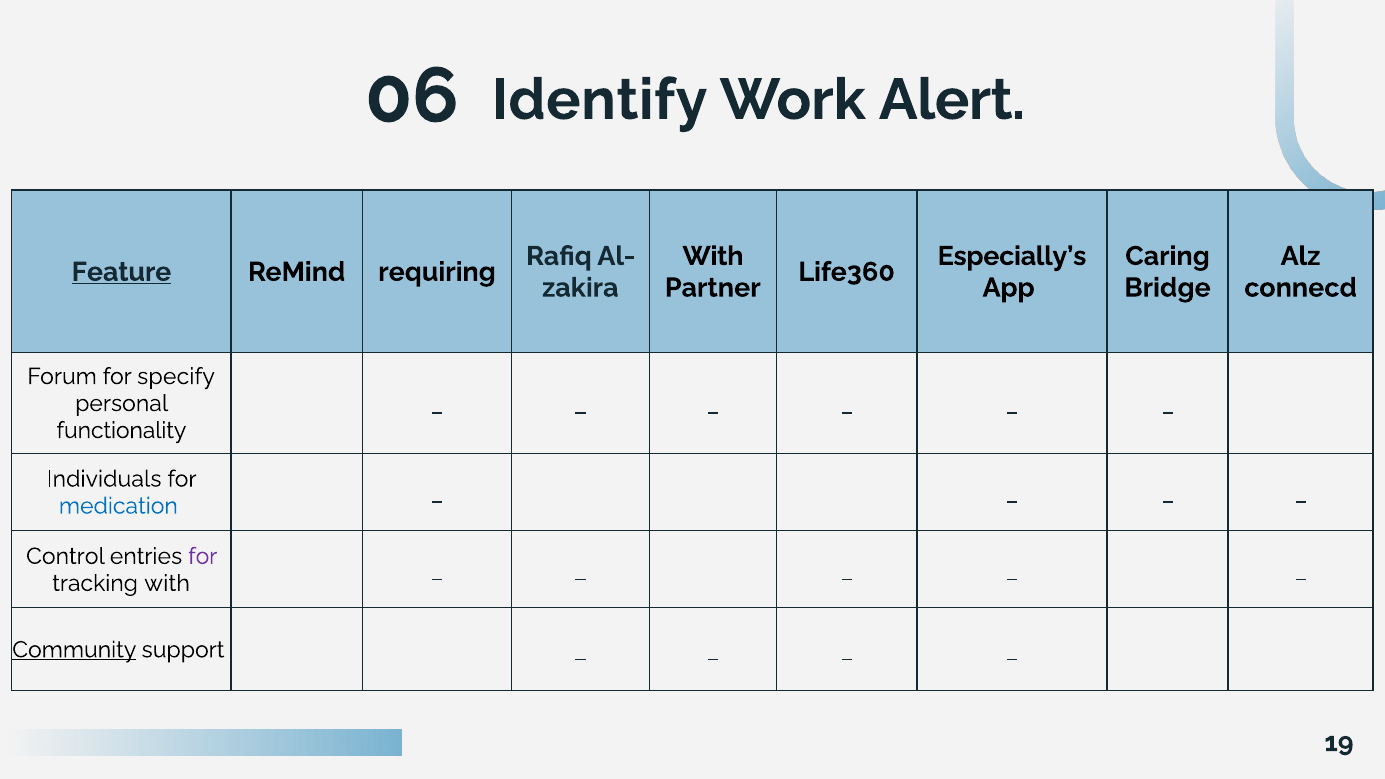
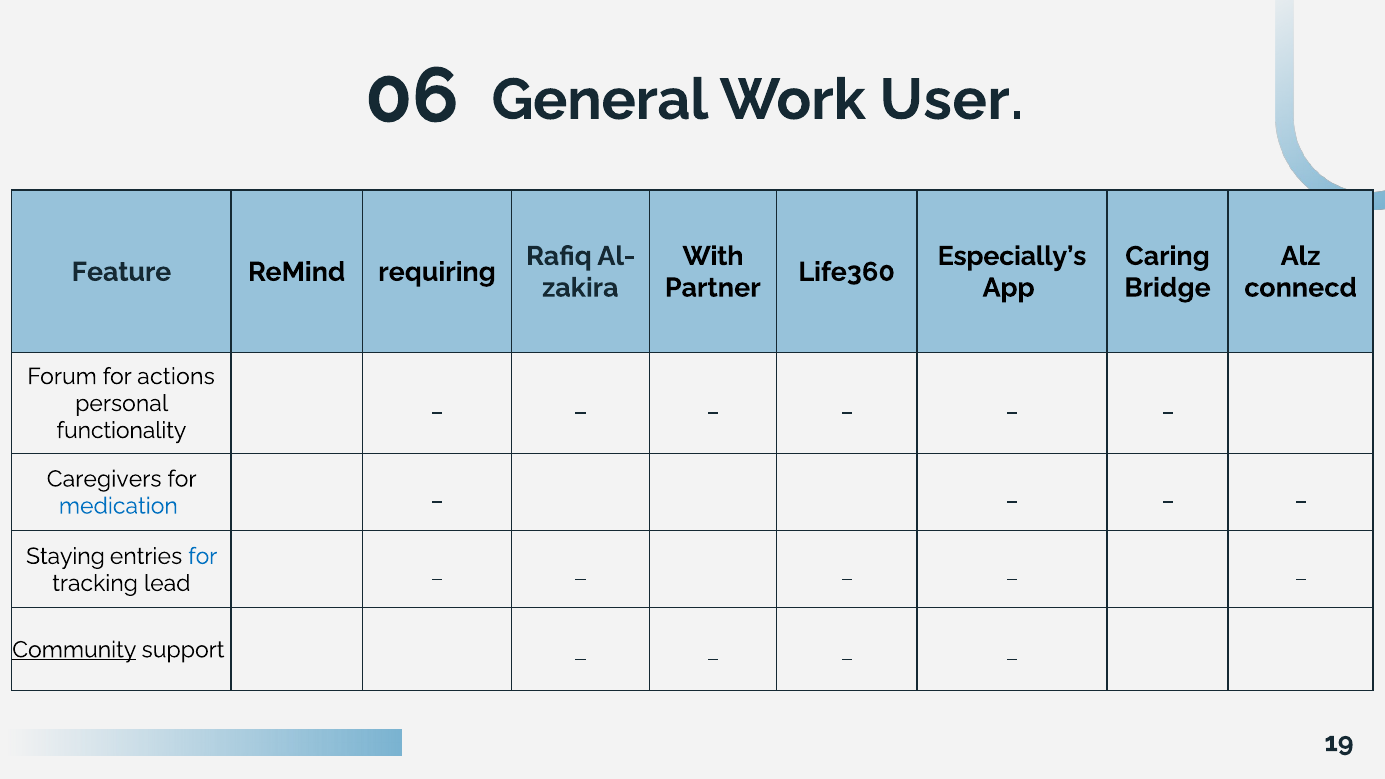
Identify: Identify -> General
Alert: Alert -> User
Feature underline: present -> none
specify: specify -> actions
Individuals: Individuals -> Caregivers
Control: Control -> Staying
for at (203, 556) colour: purple -> blue
tracking with: with -> lead
